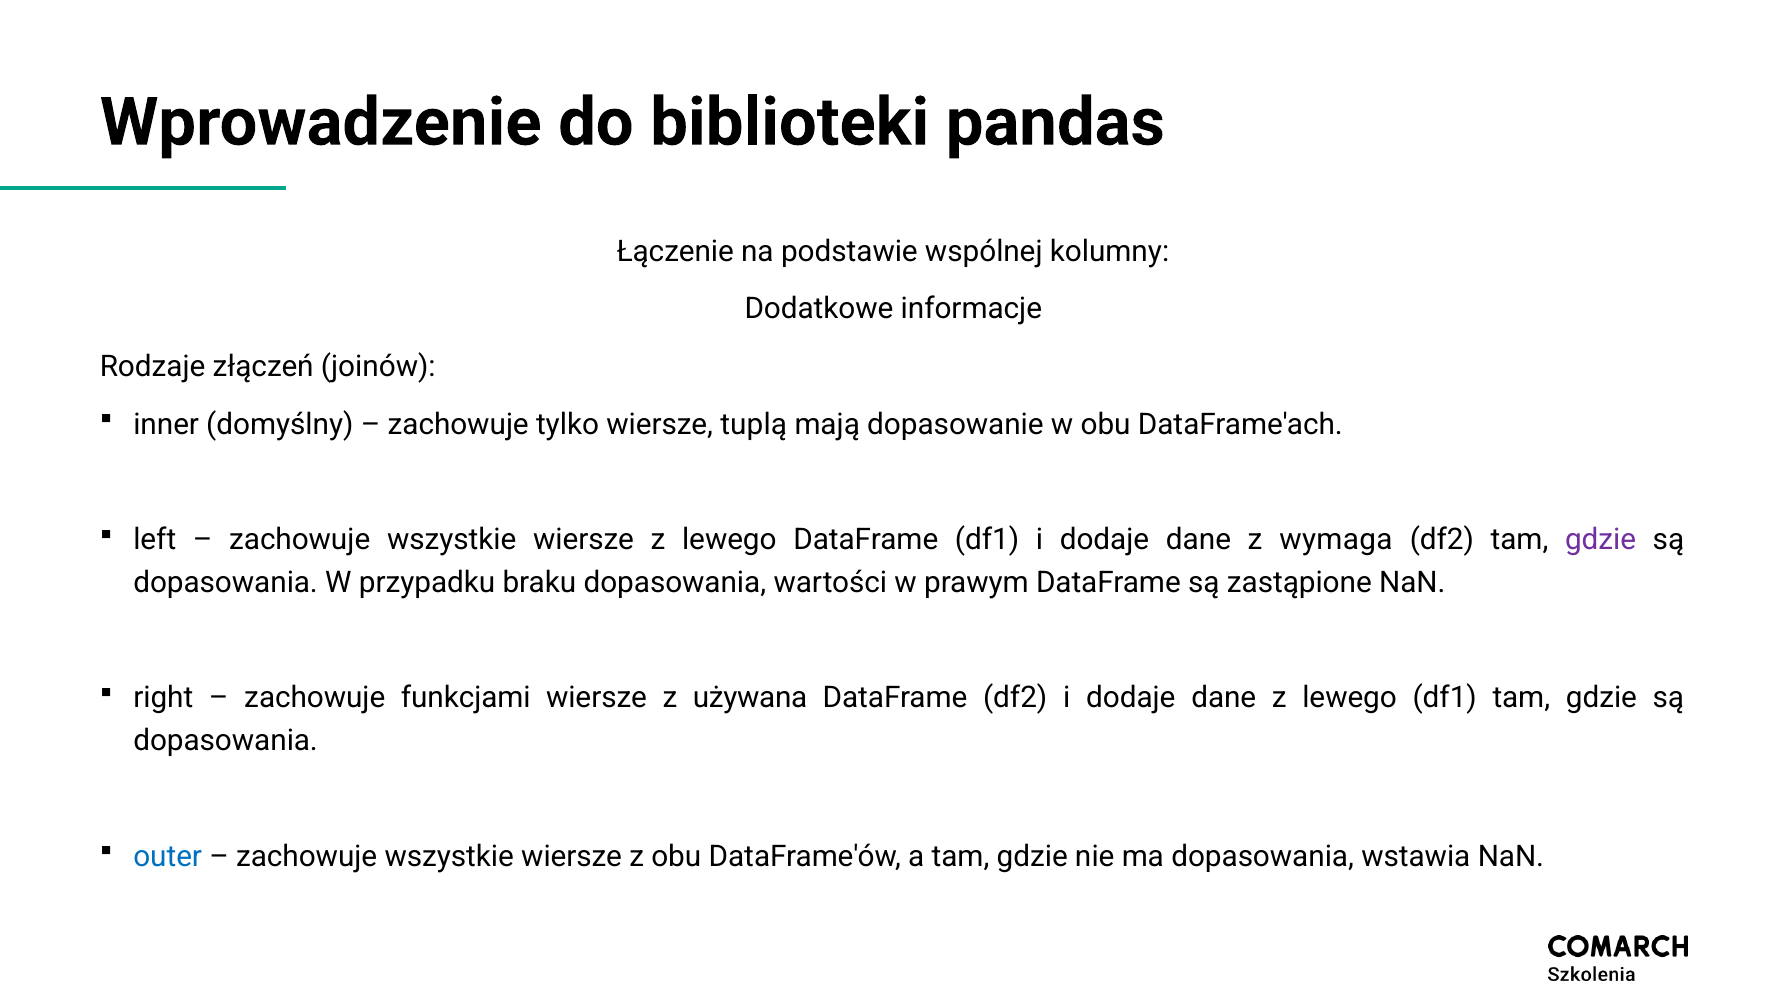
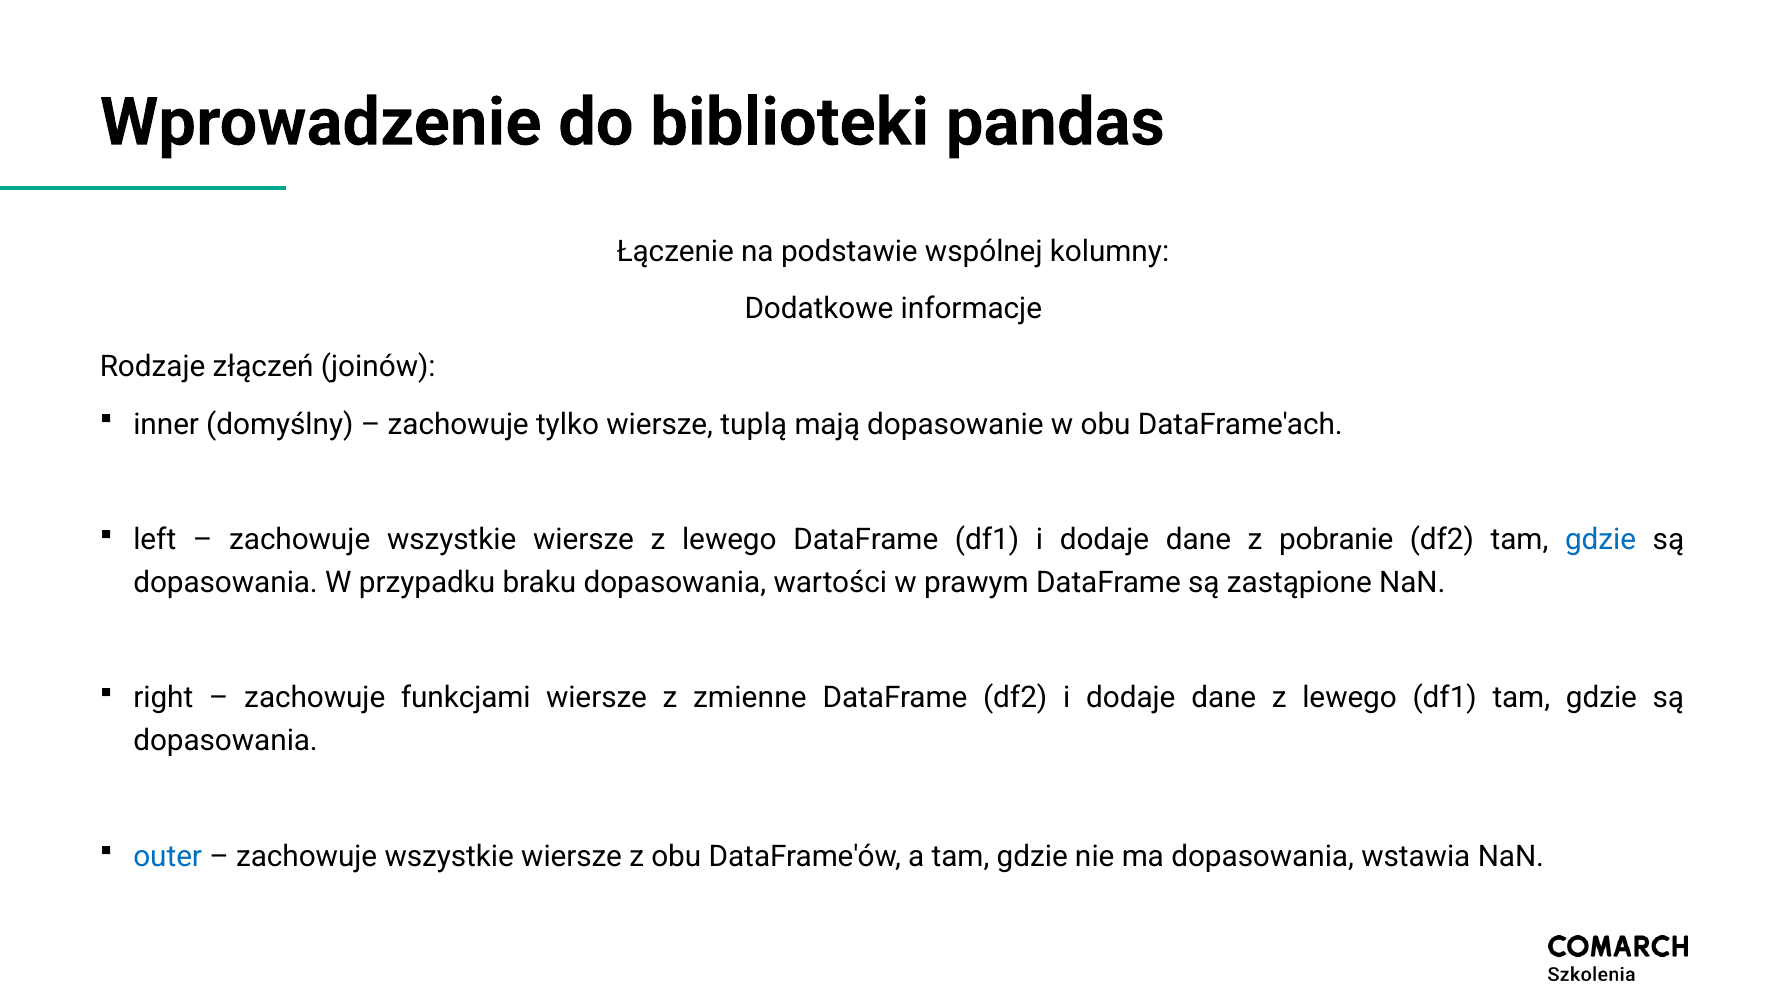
wymaga: wymaga -> pobranie
gdzie at (1601, 540) colour: purple -> blue
używana: używana -> zmienne
